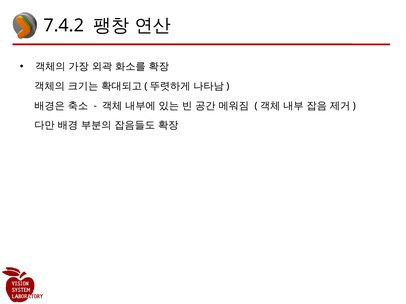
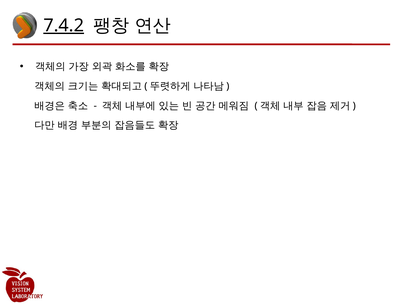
7.4.2 underline: none -> present
